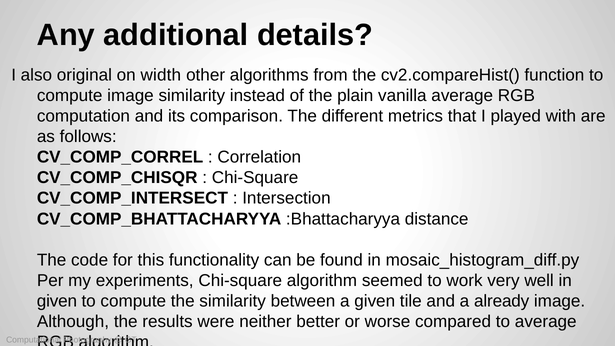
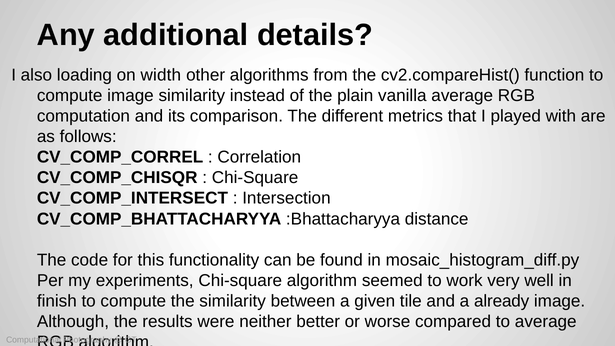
original: original -> loading
given at (57, 301): given -> finish
